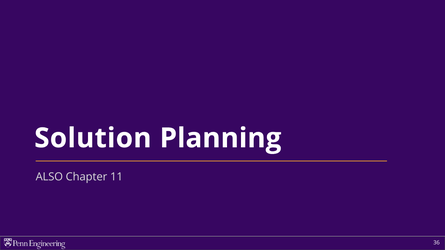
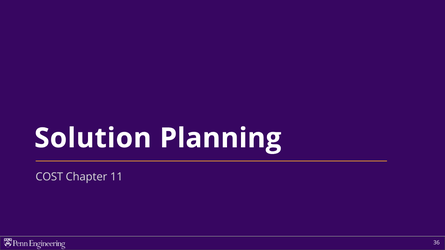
ALSO: ALSO -> COST
